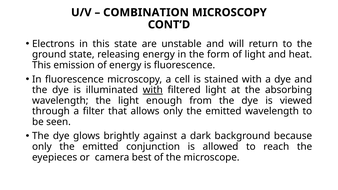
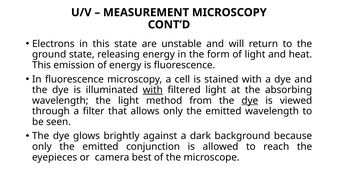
COMBINATION: COMBINATION -> MEASUREMENT
enough: enough -> method
dye at (250, 101) underline: none -> present
